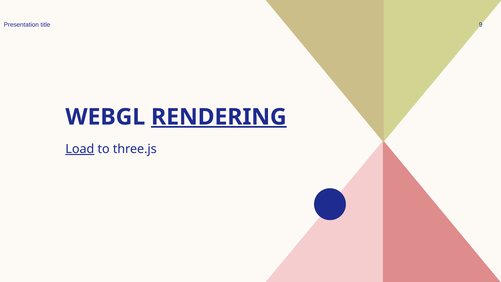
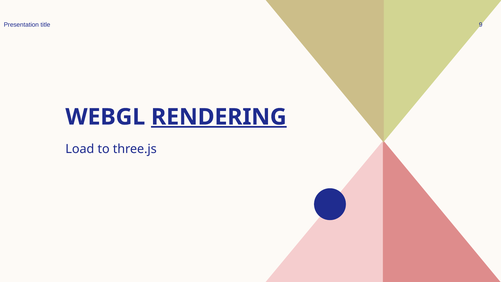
Load underline: present -> none
